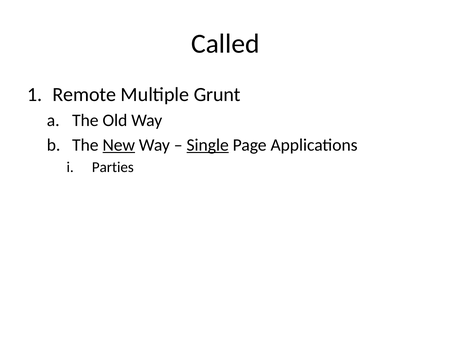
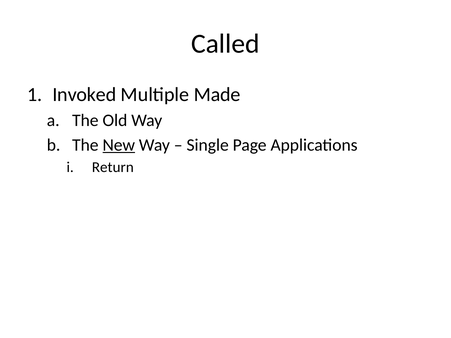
Remote: Remote -> Invoked
Grunt: Grunt -> Made
Single underline: present -> none
Parties: Parties -> Return
